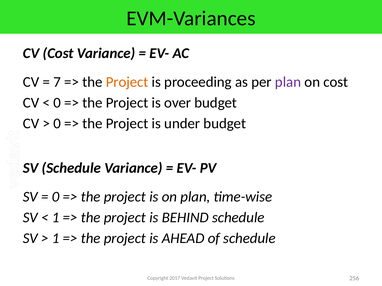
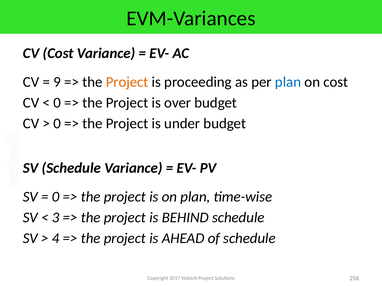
7: 7 -> 9
plan at (288, 82) colour: purple -> blue
1 at (56, 218): 1 -> 3
1 at (56, 239): 1 -> 4
